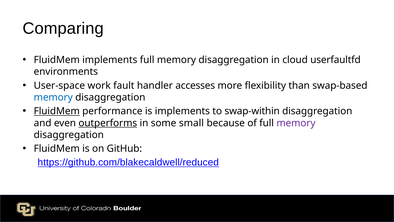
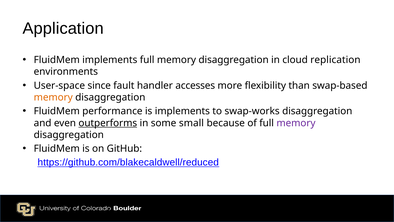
Comparing: Comparing -> Application
userfaultfd: userfaultfd -> replication
work: work -> since
memory at (53, 97) colour: blue -> orange
FluidMem at (57, 111) underline: present -> none
swap-within: swap-within -> swap-works
